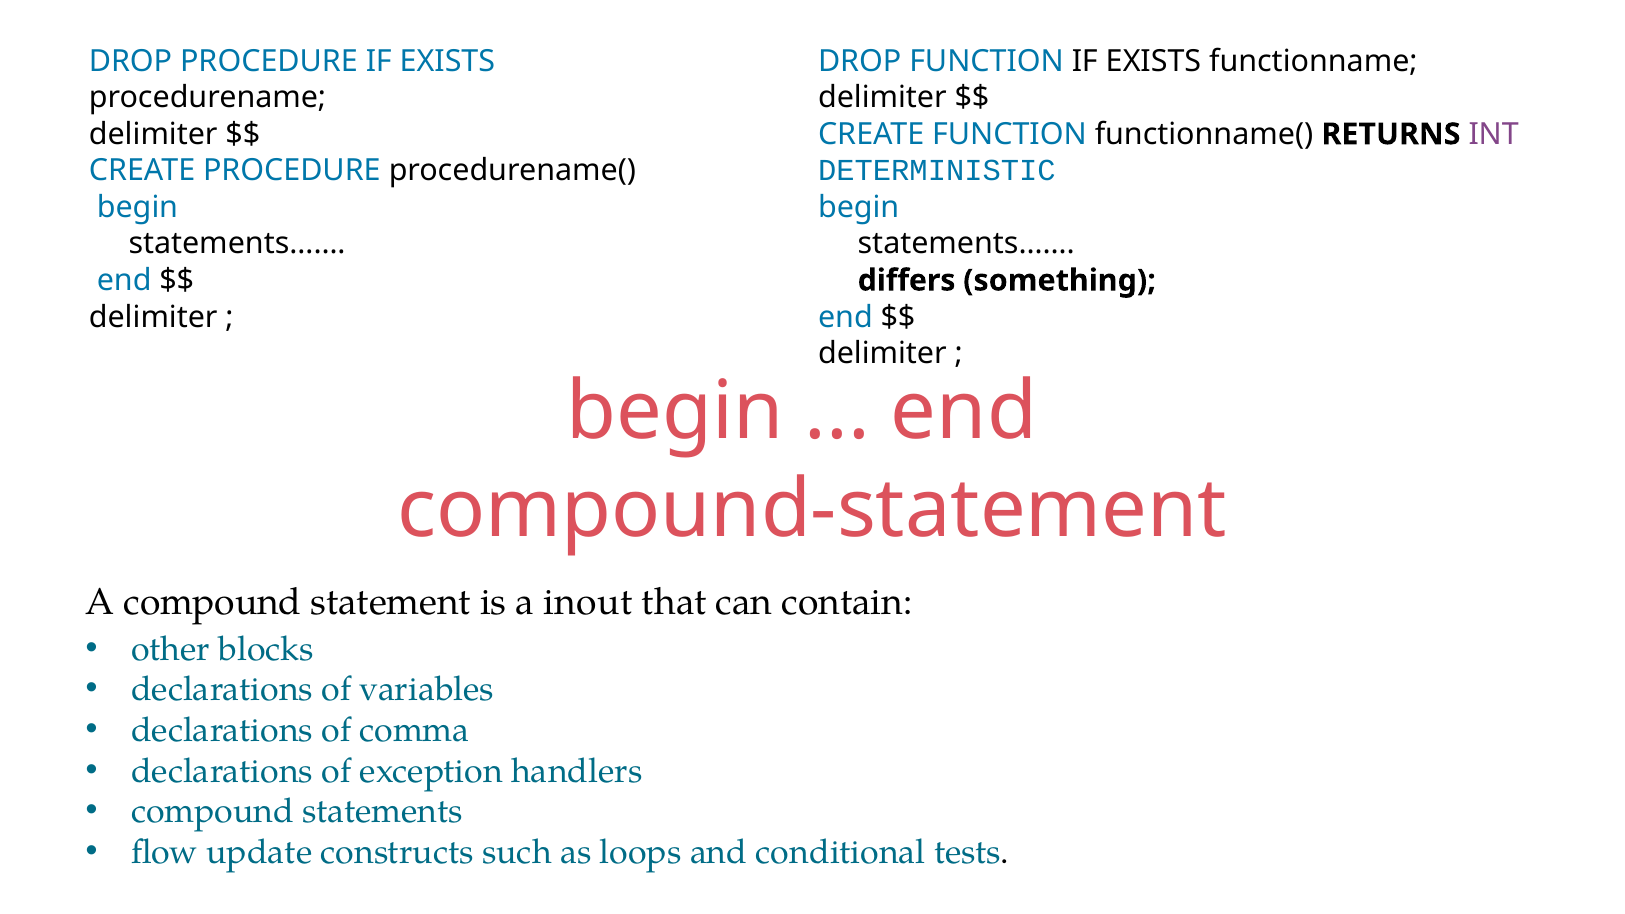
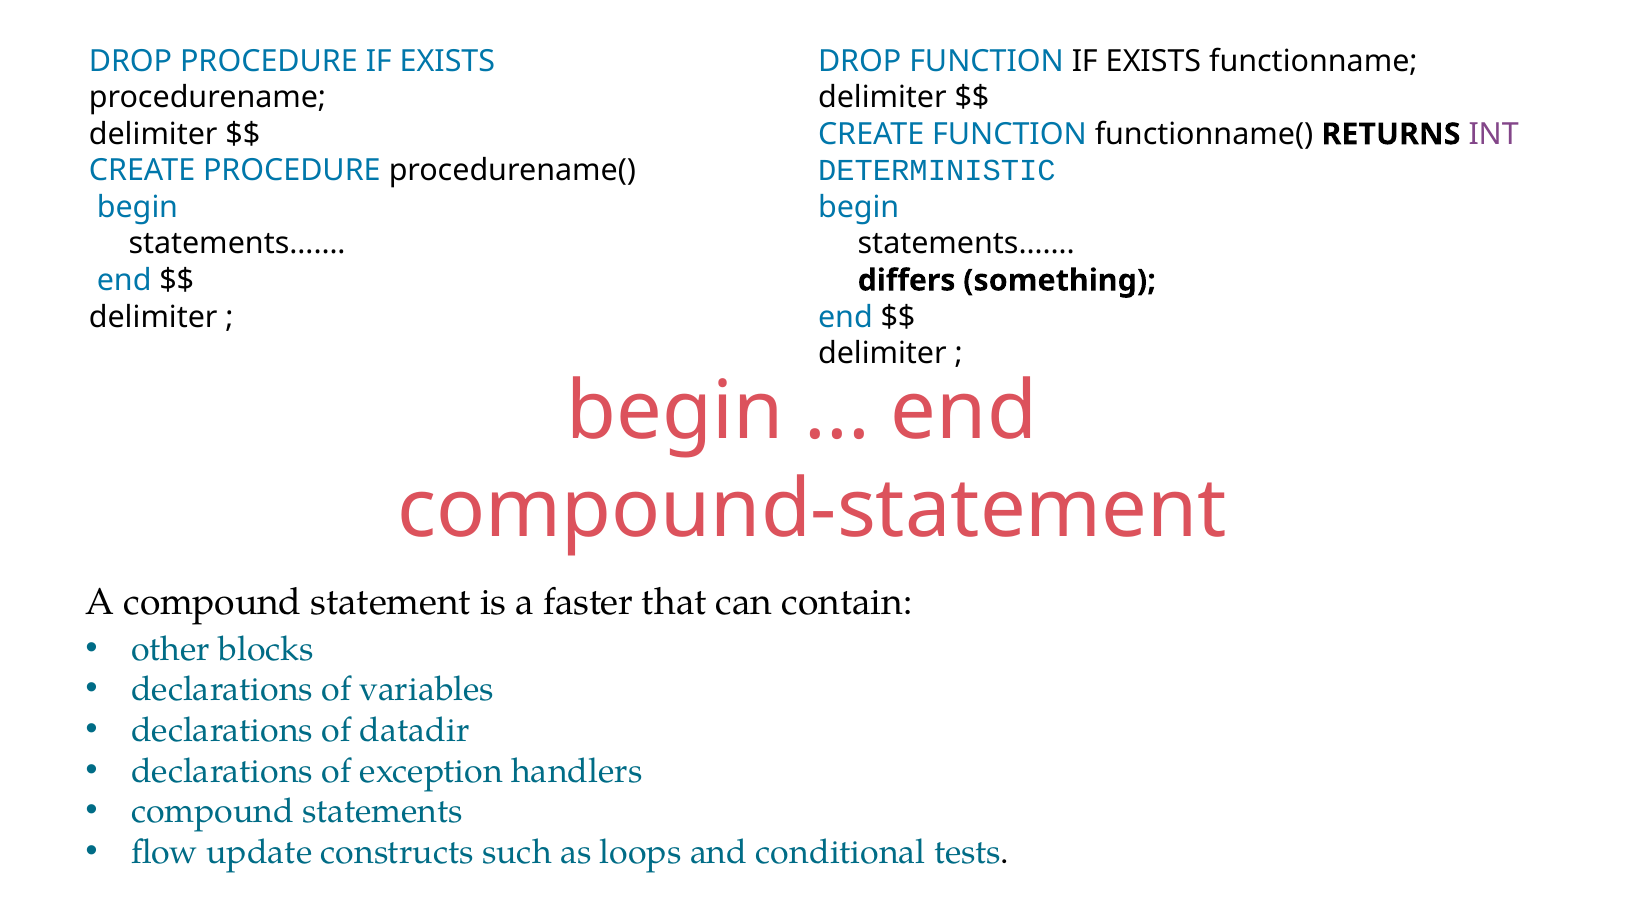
inout: inout -> faster
comma: comma -> datadir
